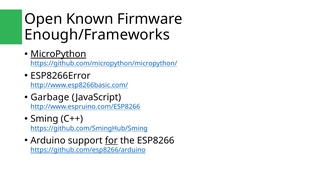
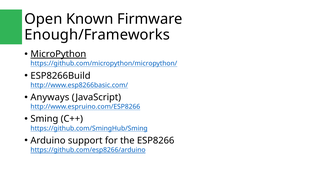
ESP8266Error: ESP8266Error -> ESP8266Build
Garbage: Garbage -> Anyways
for underline: present -> none
